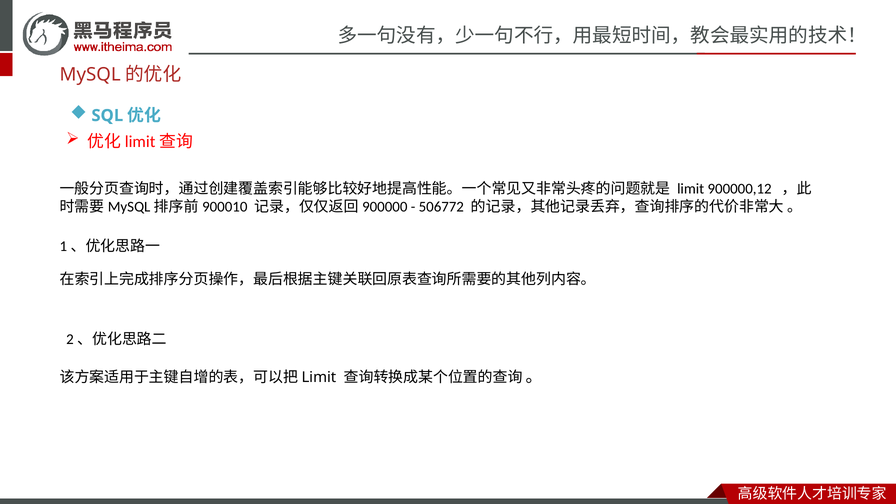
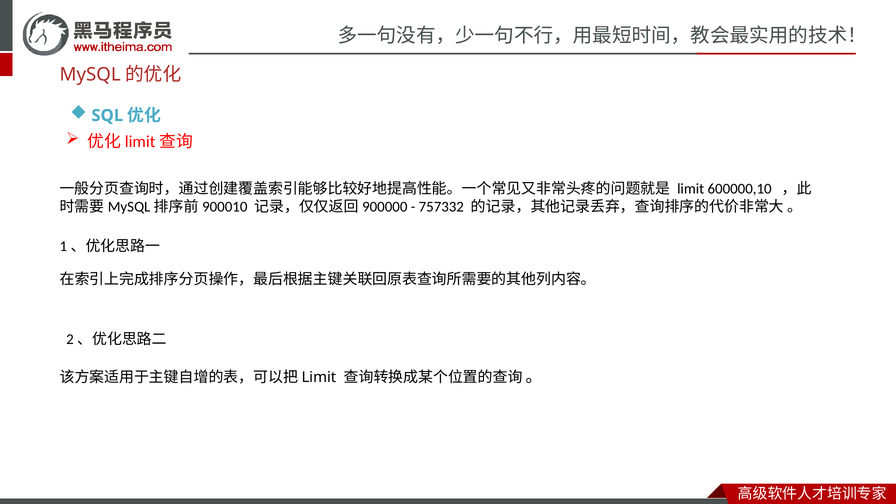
900000,12: 900000,12 -> 600000,10
506772: 506772 -> 757332
